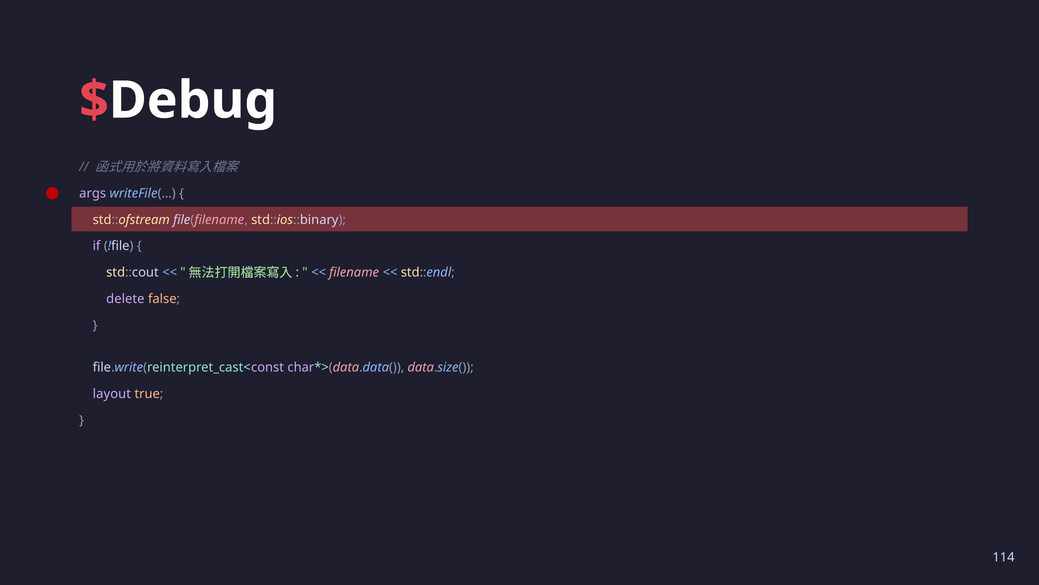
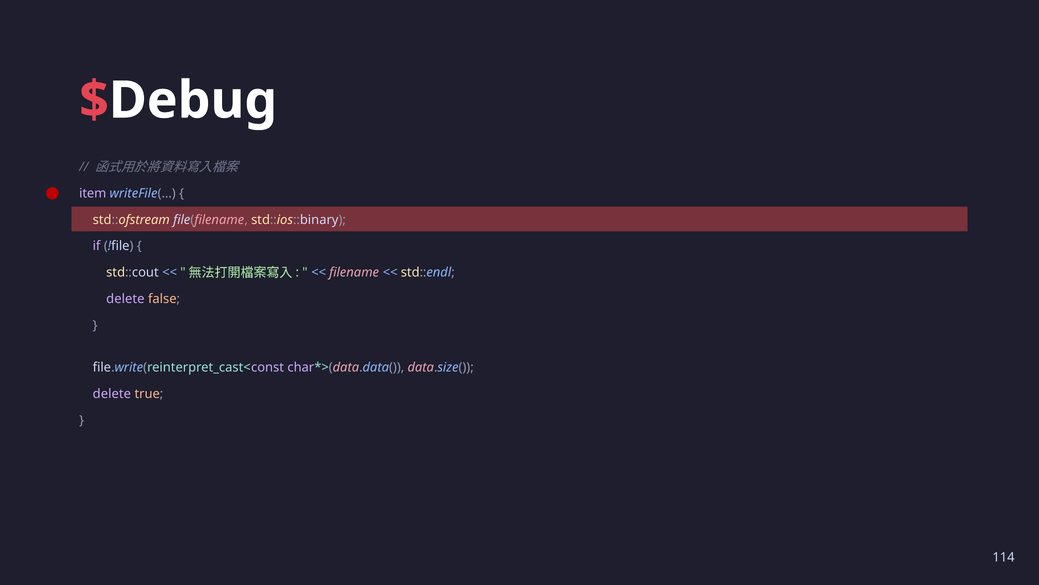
args: args -> item
layout at (112, 394): layout -> delete
